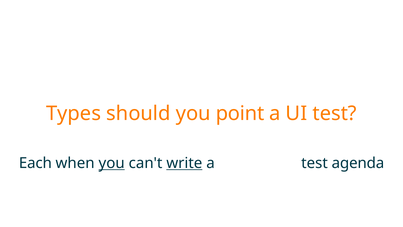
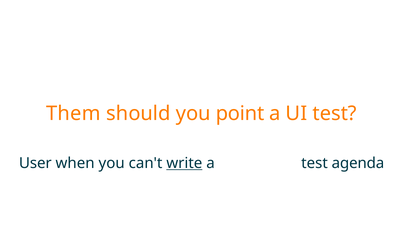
Types: Types -> Them
Each: Each -> User
you at (112, 163) underline: present -> none
